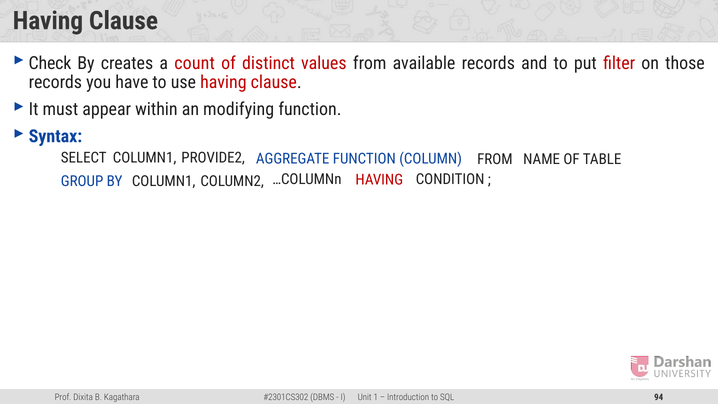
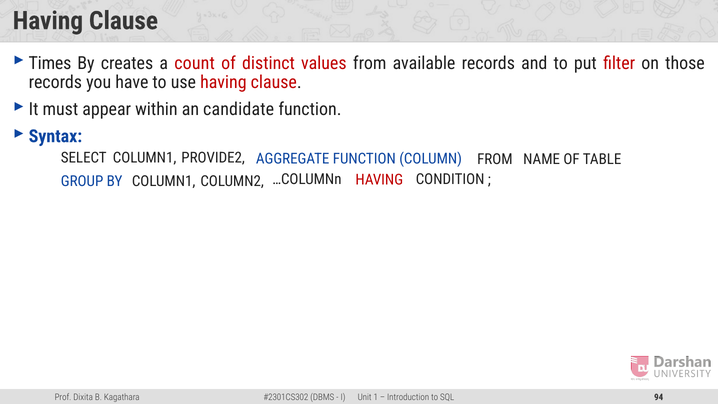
Check: Check -> Times
modifying: modifying -> candidate
